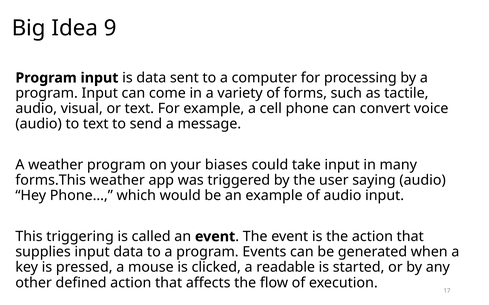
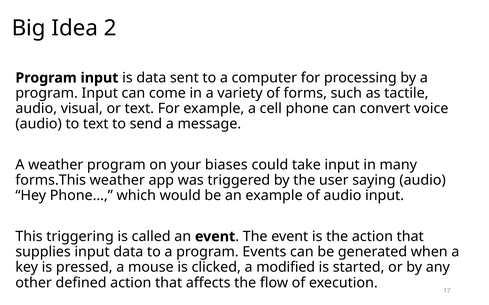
9: 9 -> 2
readable: readable -> modified
